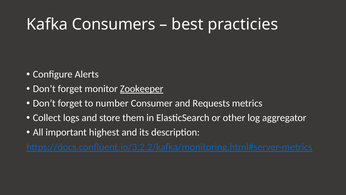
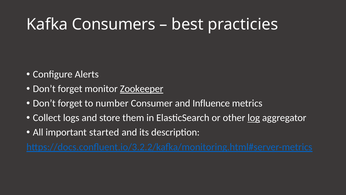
Requests: Requests -> Influence
log underline: none -> present
highest: highest -> started
